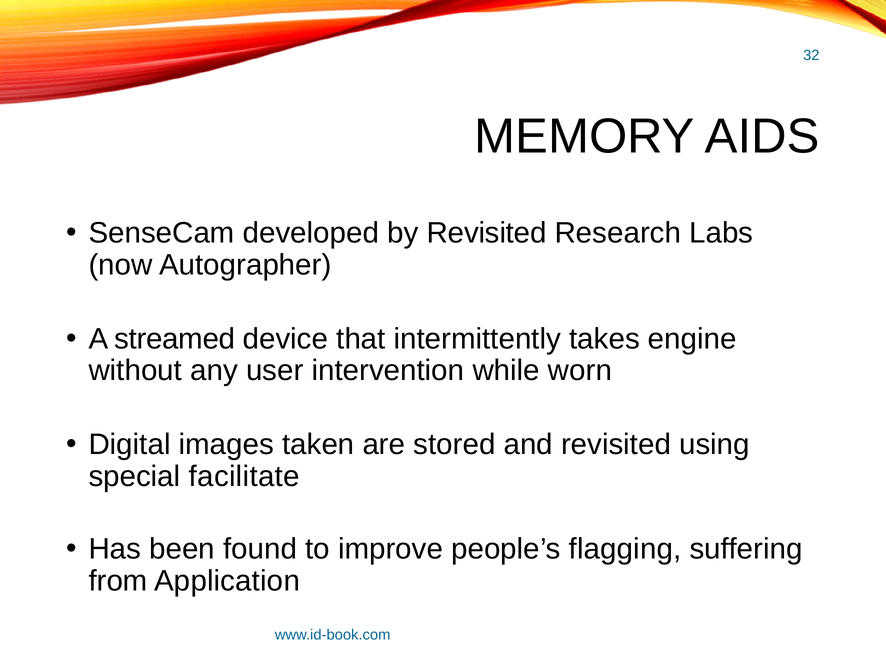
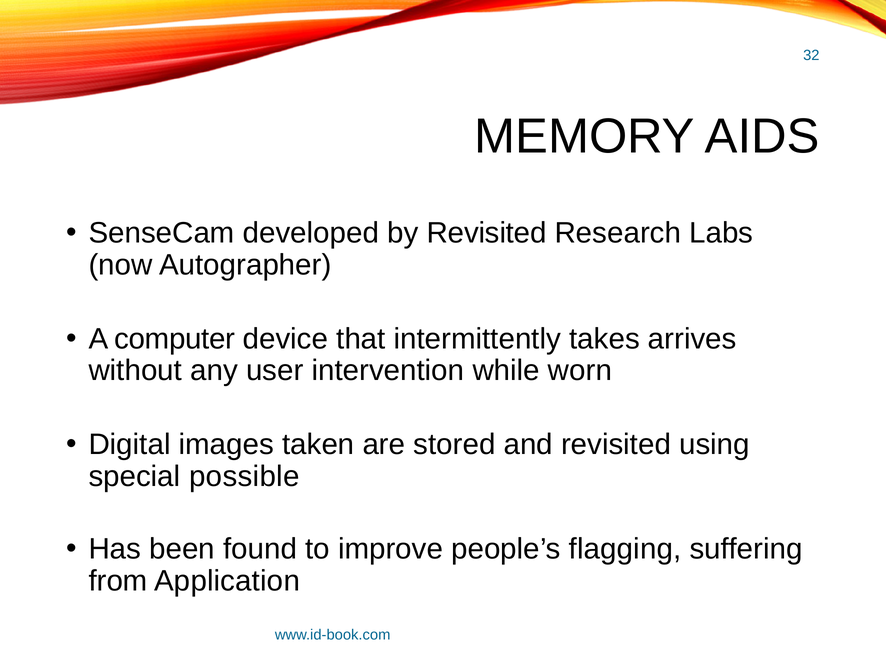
streamed: streamed -> computer
engine: engine -> arrives
facilitate: facilitate -> possible
